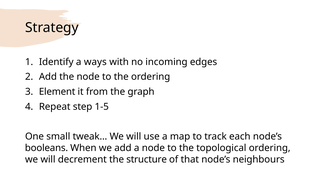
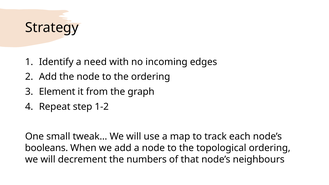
ways: ways -> need
1-5: 1-5 -> 1-2
structure: structure -> numbers
